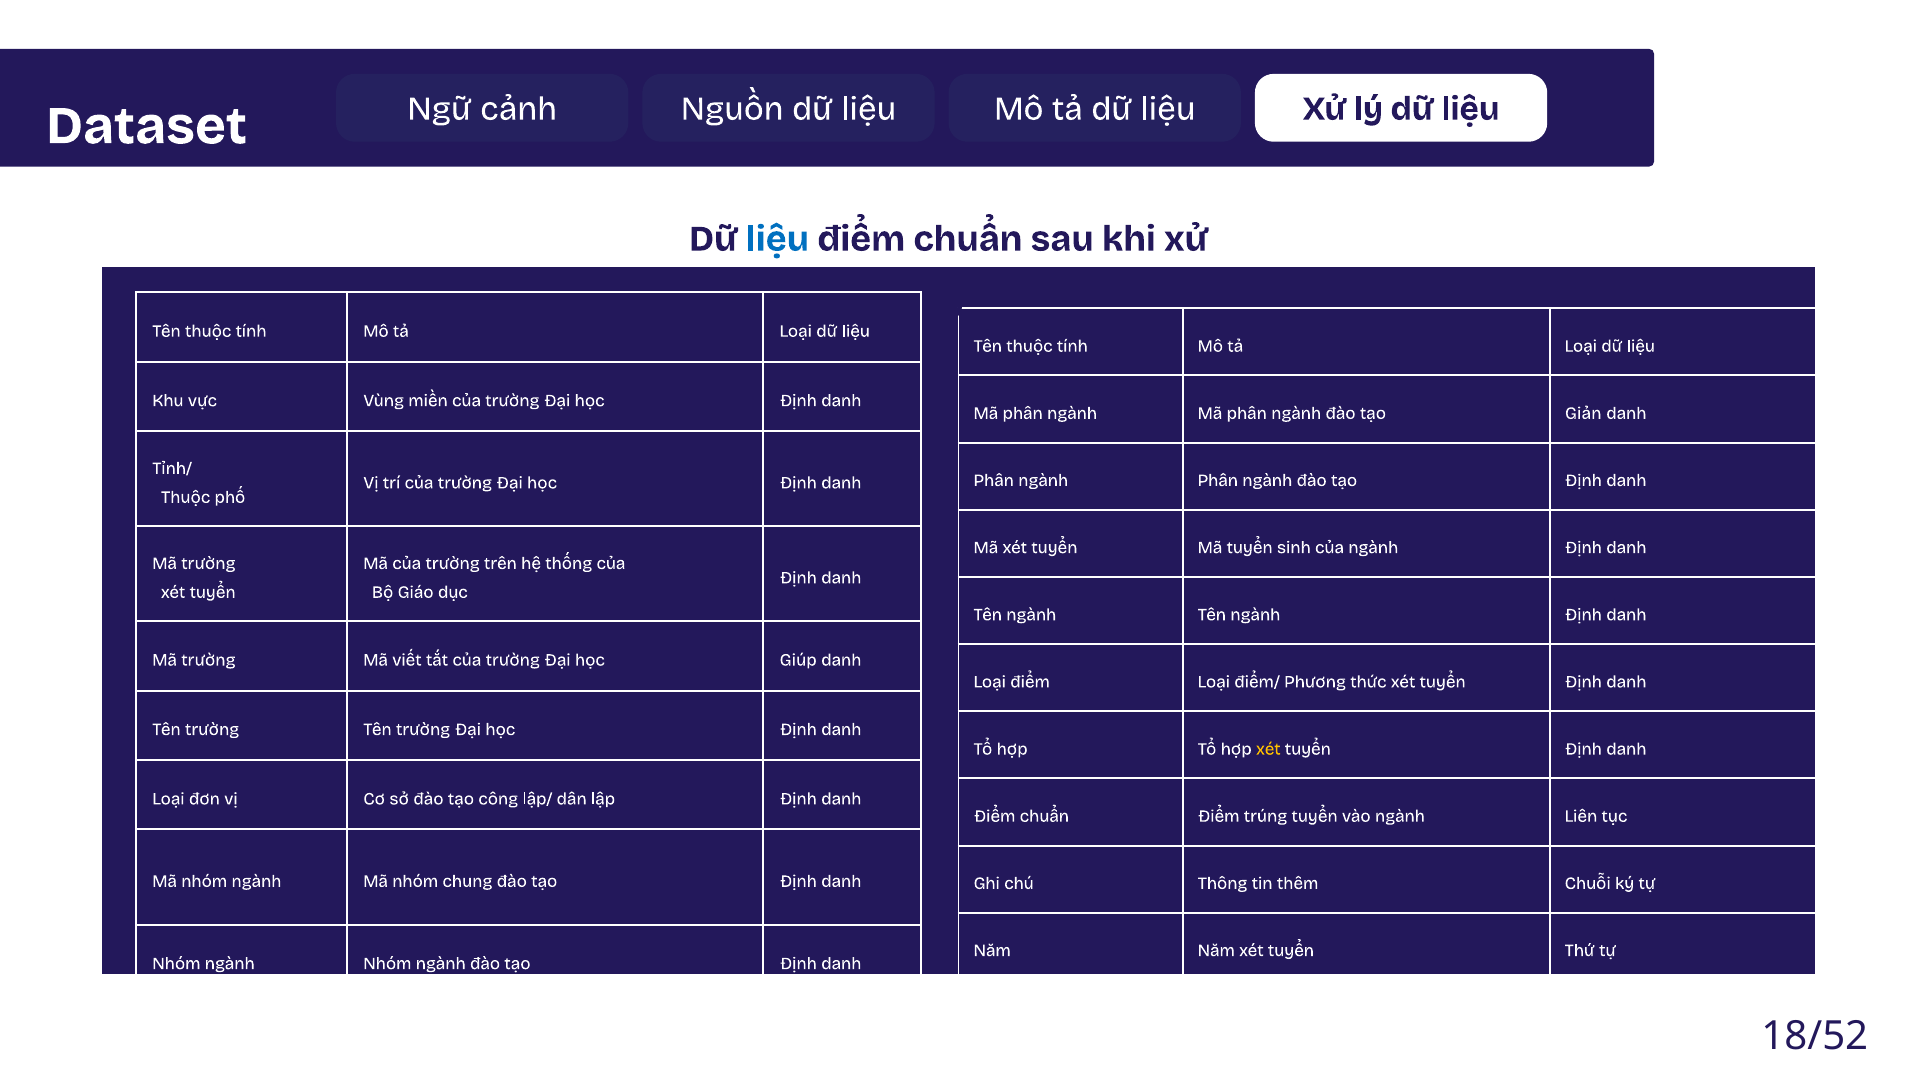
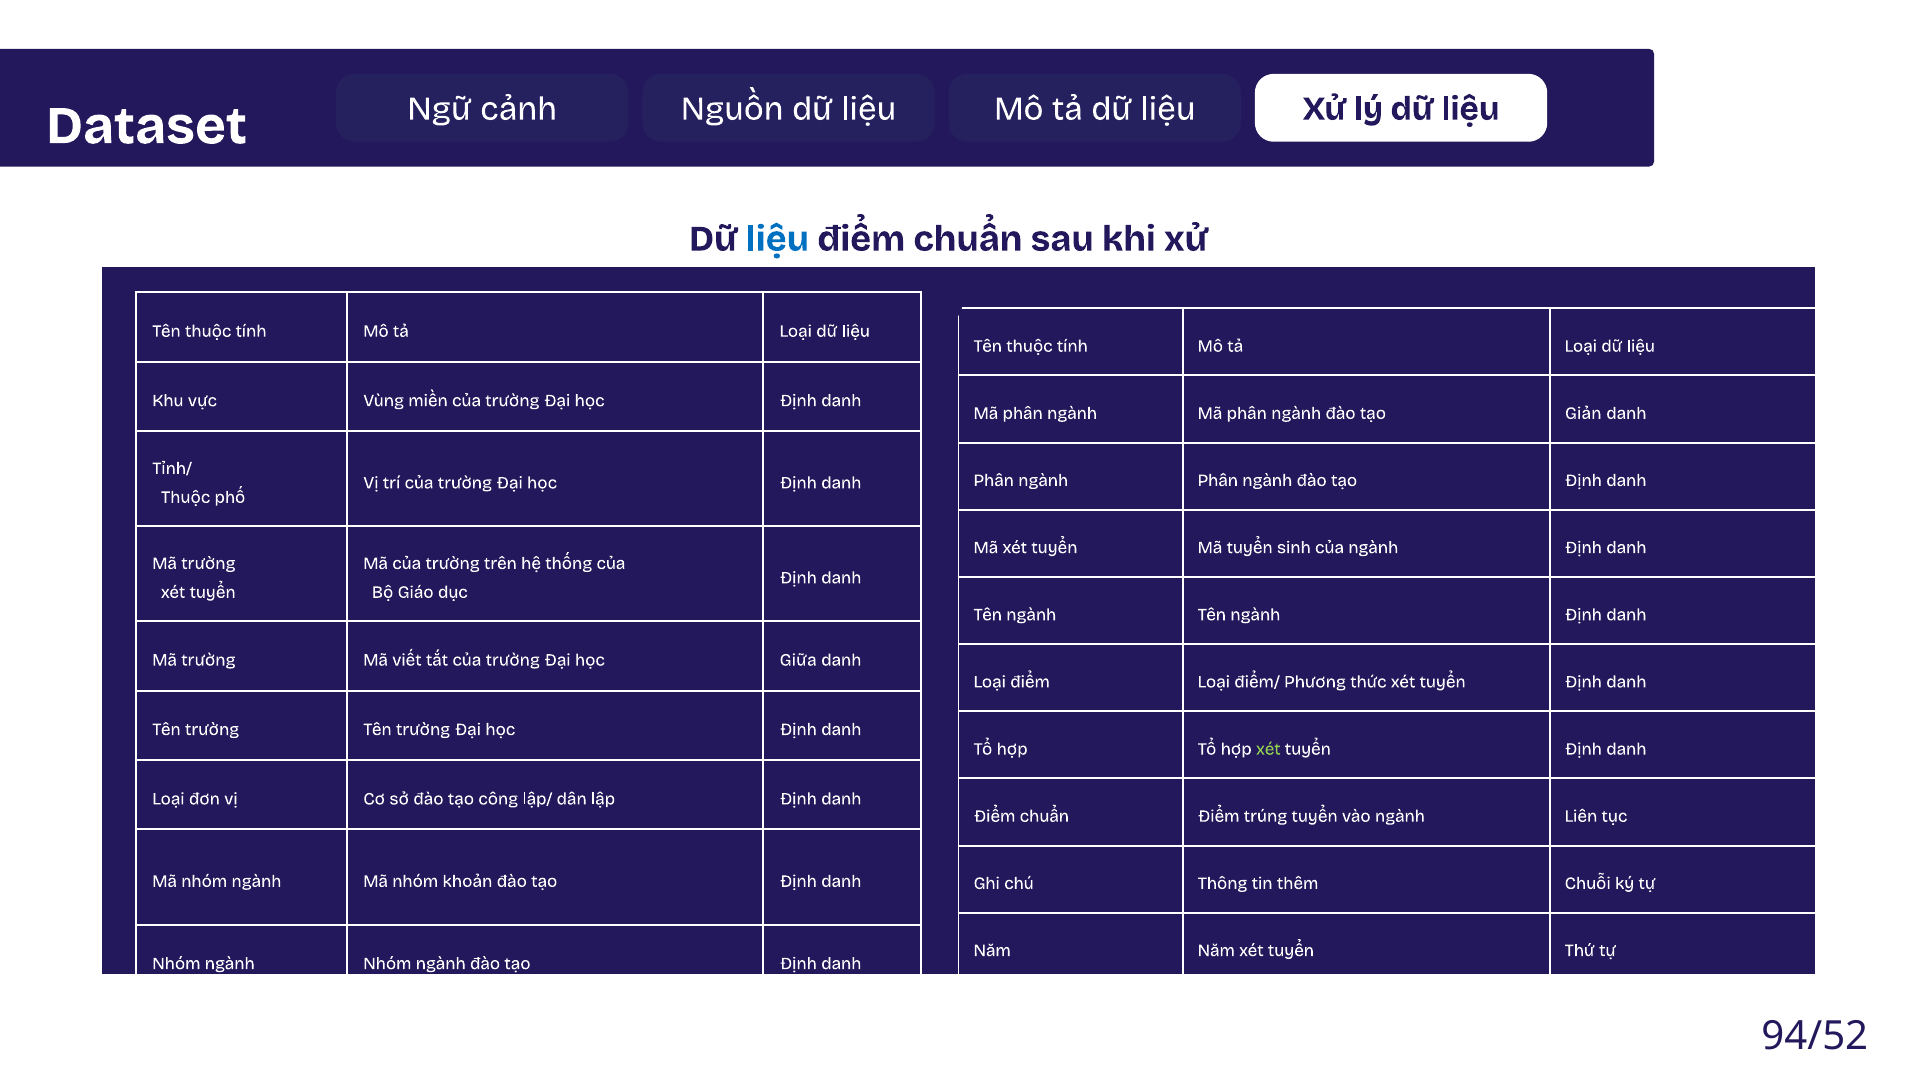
Giúp: Giúp -> Giữa
xét at (1268, 749) colour: yellow -> light green
chung: chung -> khoản
18/52: 18/52 -> 94/52
